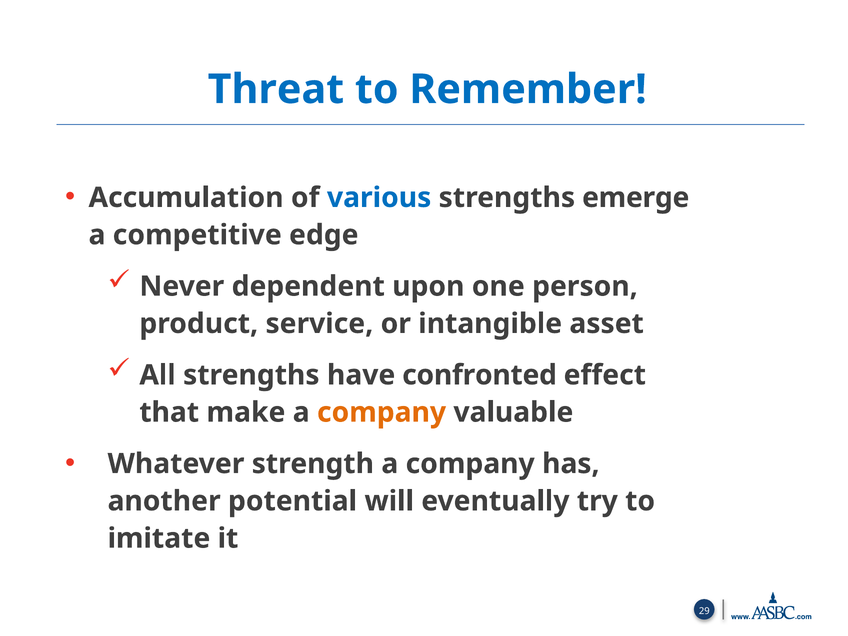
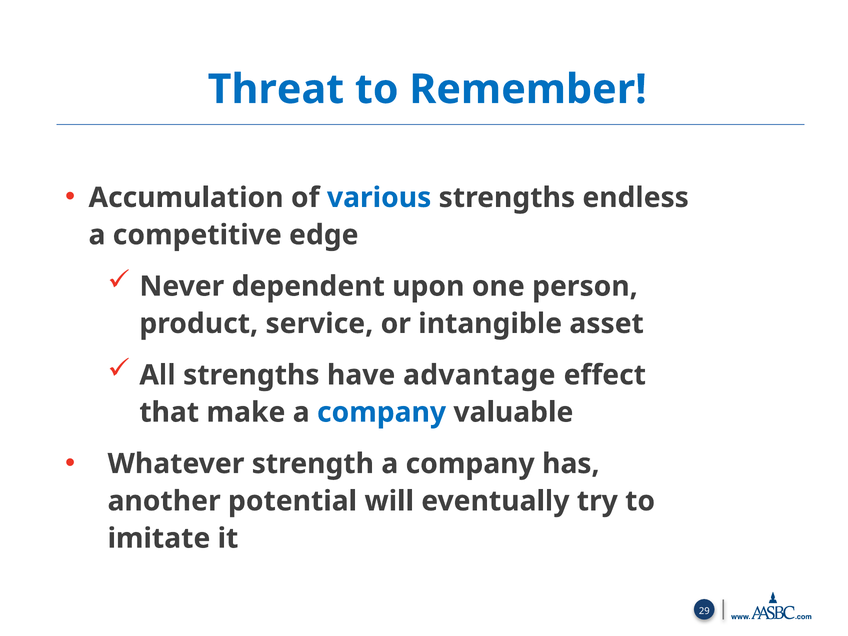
emerge: emerge -> endless
confronted: confronted -> advantage
company at (382, 412) colour: orange -> blue
